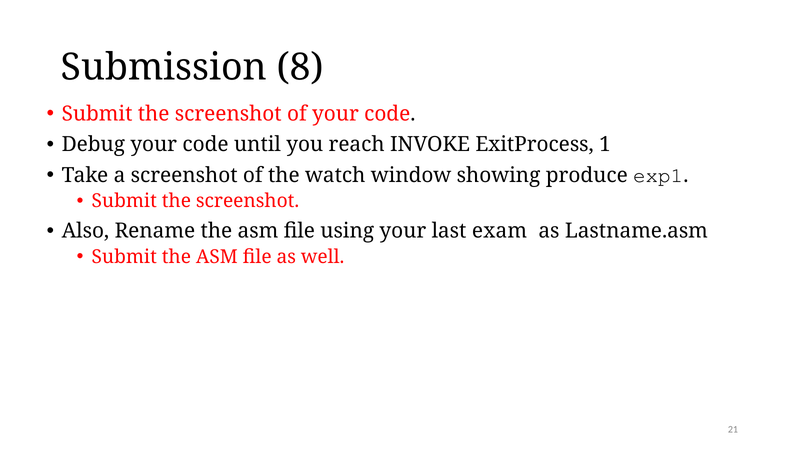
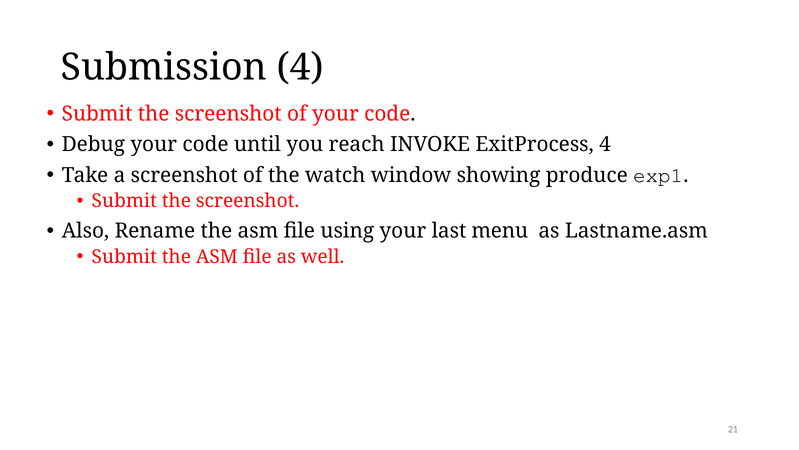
Submission 8: 8 -> 4
ExitProcess 1: 1 -> 4
exam: exam -> menu
